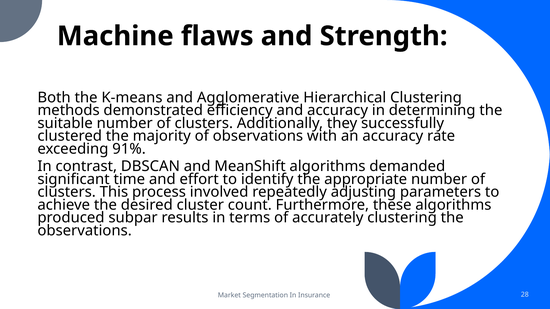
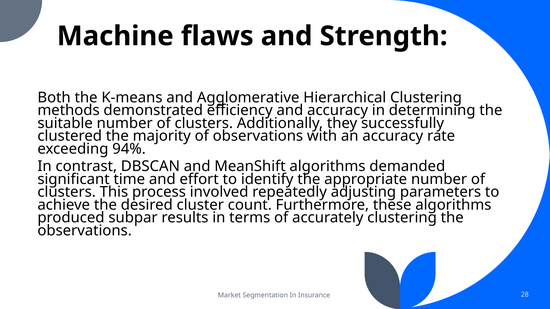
91%: 91% -> 94%
